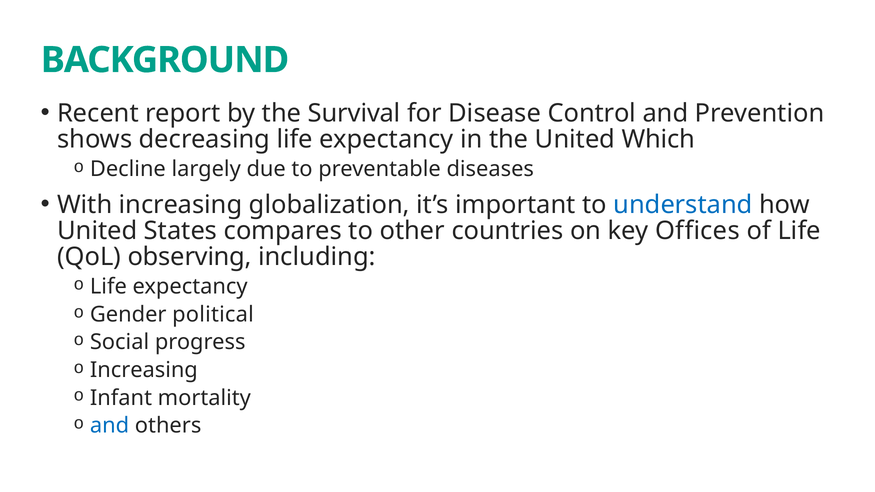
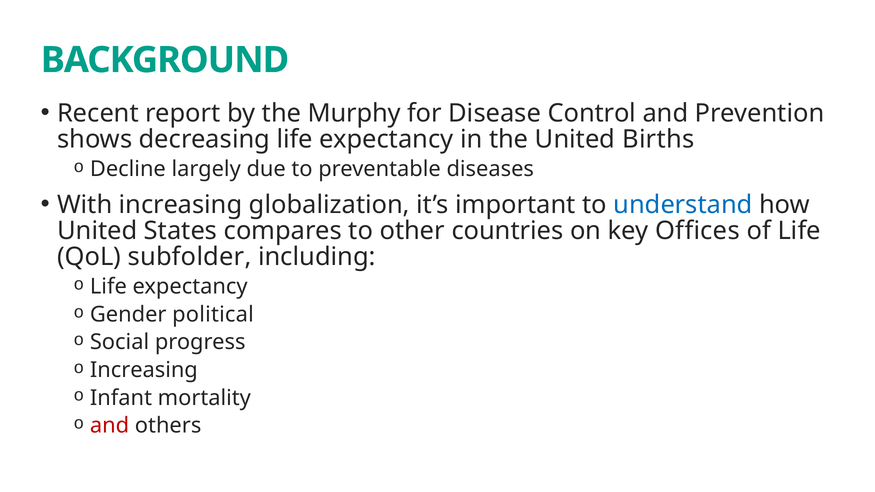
Survival: Survival -> Murphy
Which: Which -> Births
observing: observing -> subfolder
and at (110, 426) colour: blue -> red
